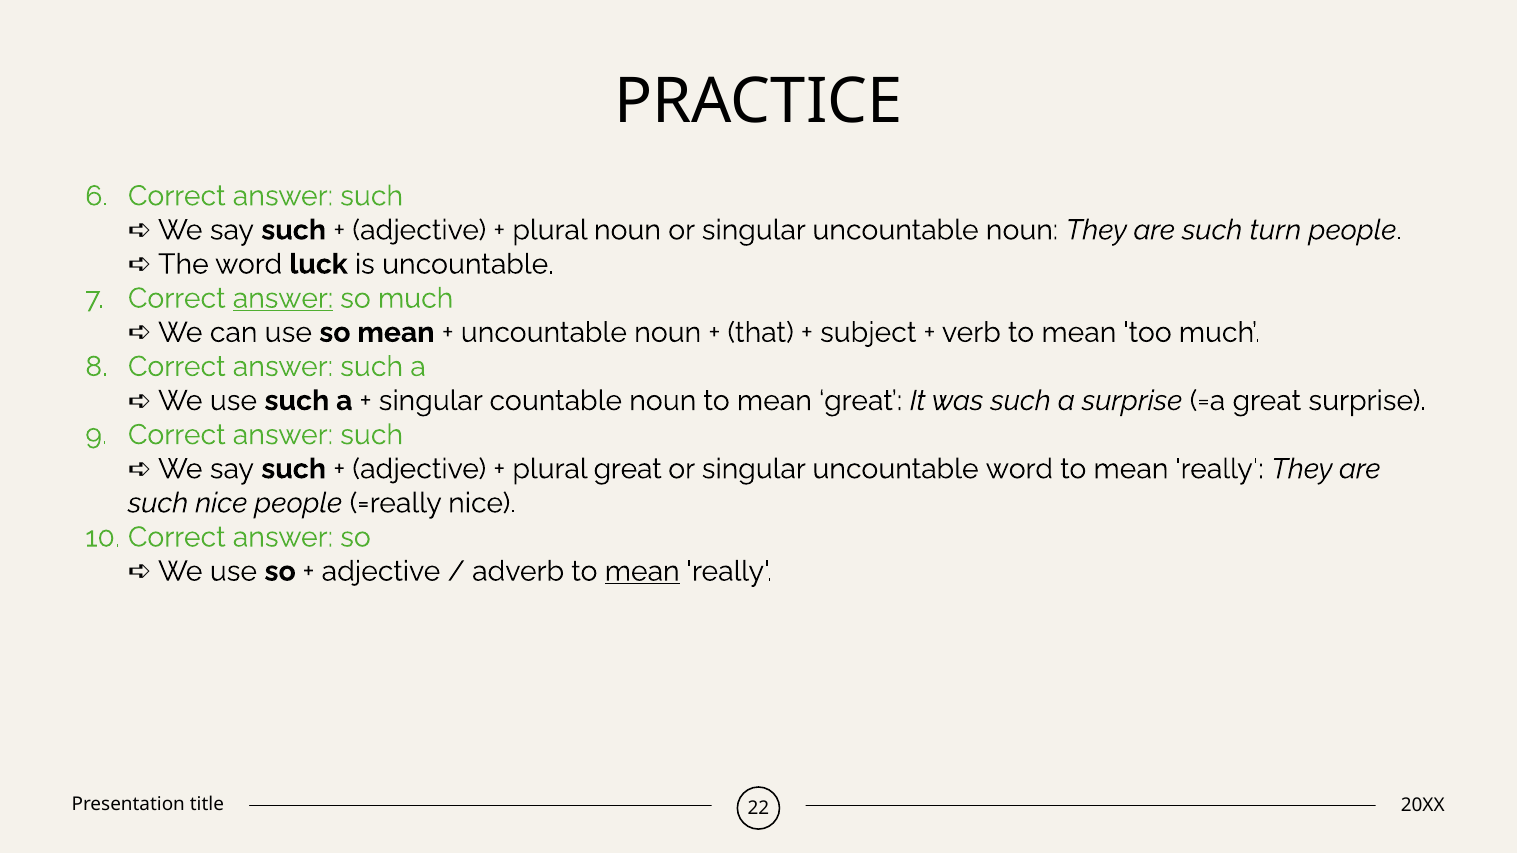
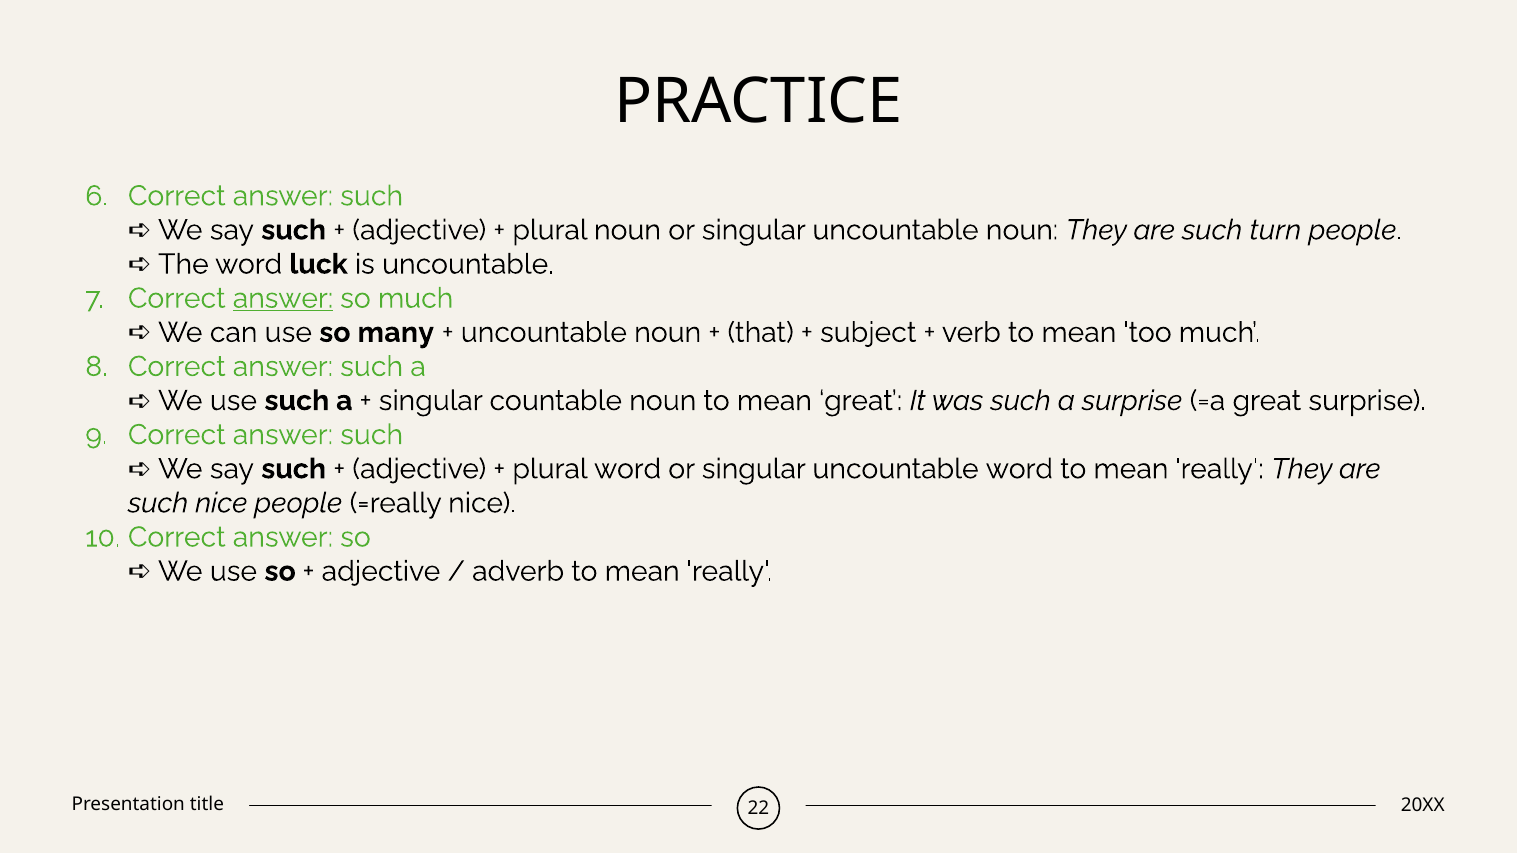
so mean: mean -> many
plural great: great -> word
mean at (642, 571) underline: present -> none
